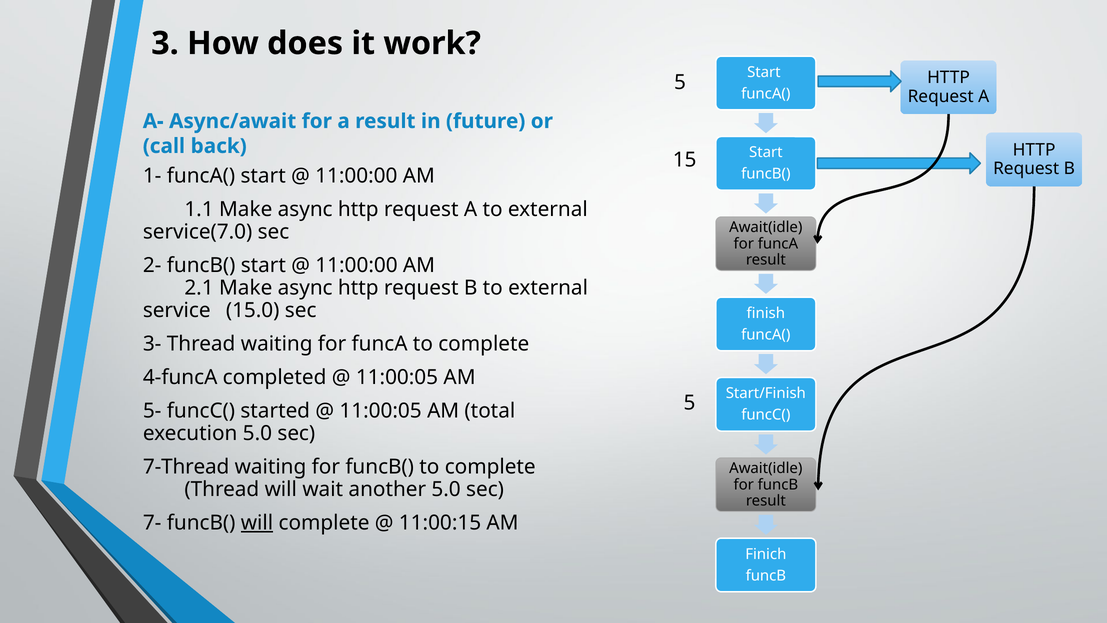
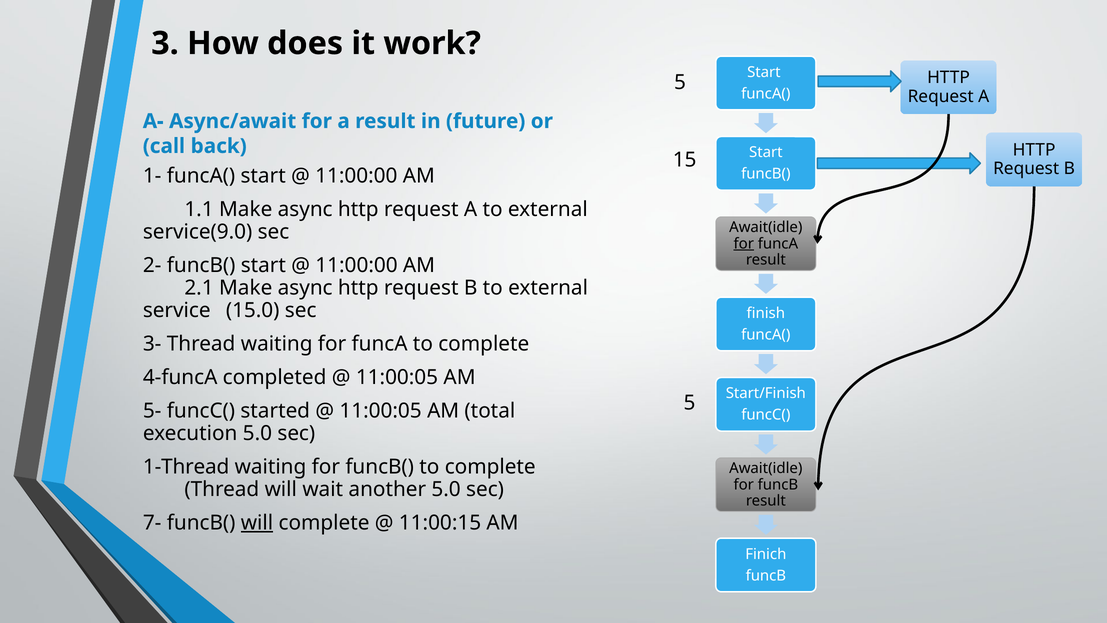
service(7.0: service(7.0 -> service(9.0
for at (744, 243) underline: none -> present
7-Thread: 7-Thread -> 1-Thread
